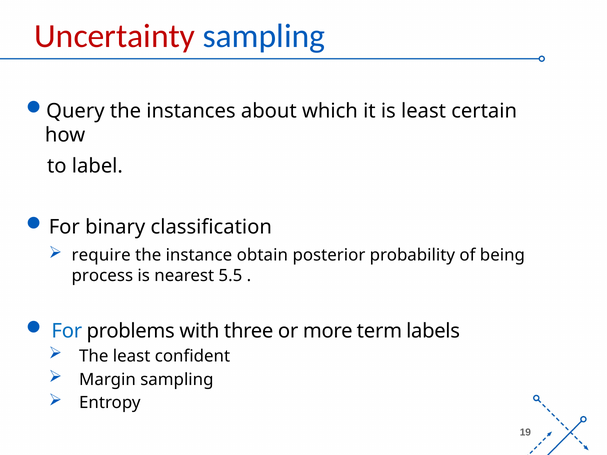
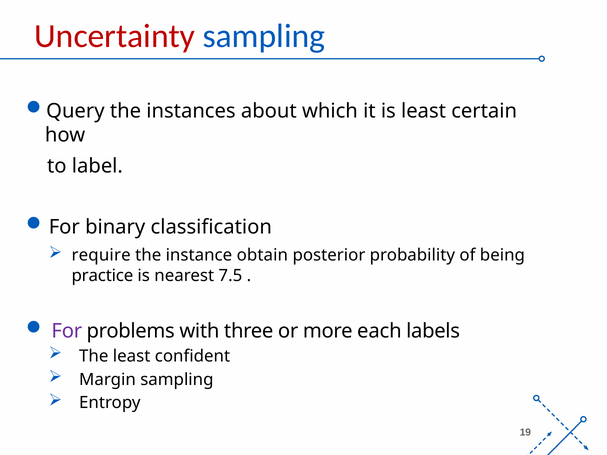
process: process -> practice
5.5: 5.5 -> 7.5
For at (67, 331) colour: blue -> purple
term: term -> each
